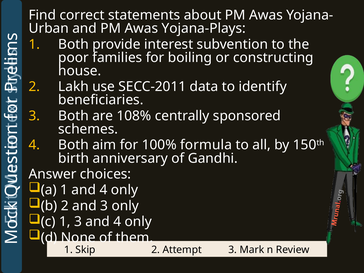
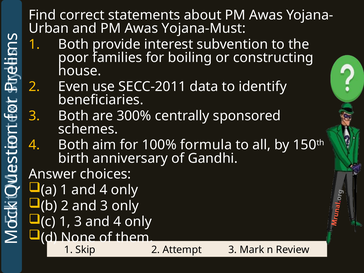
Yojana-Plays: Yojana-Plays -> Yojana-Must
Lakh: Lakh -> Even
108%: 108% -> 300%
